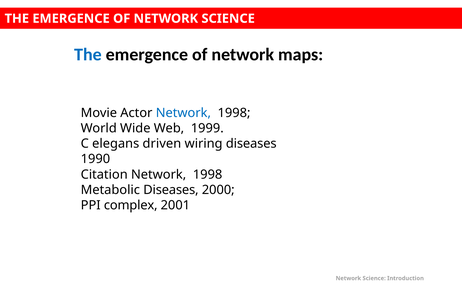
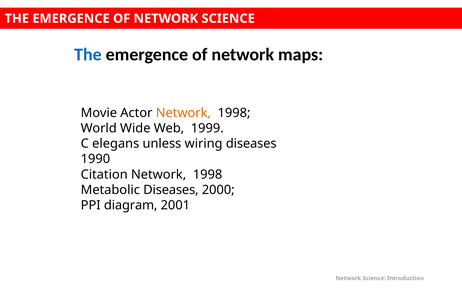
Network at (183, 113) colour: blue -> orange
driven: driven -> unless
complex: complex -> diagram
